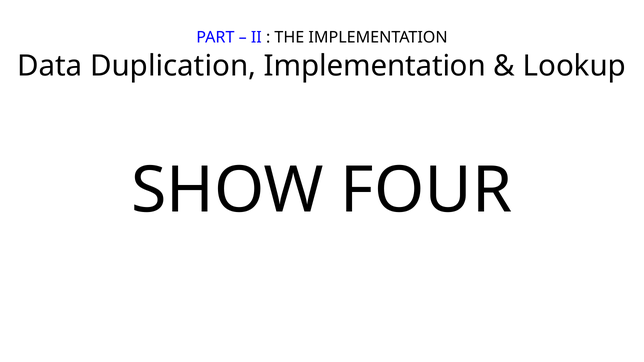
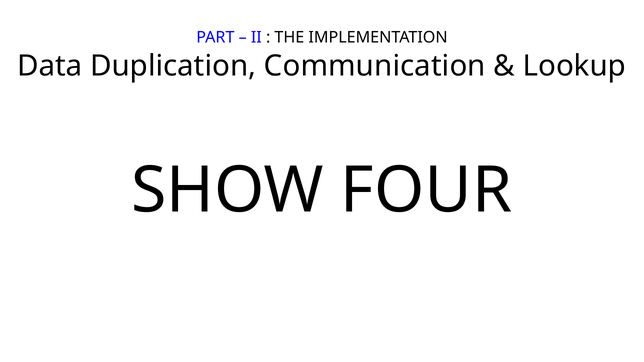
Duplication Implementation: Implementation -> Communication
